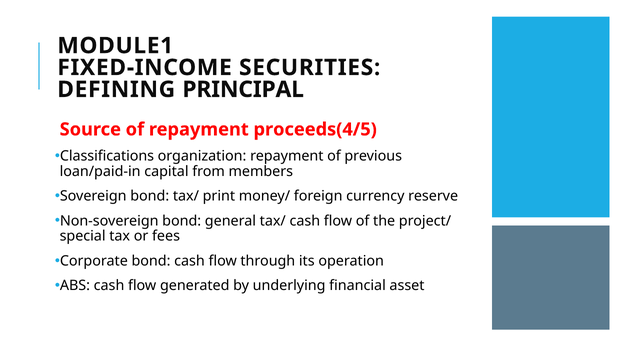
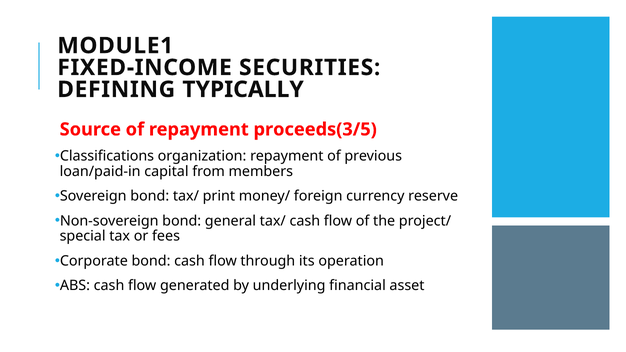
PRINCIPAL: PRINCIPAL -> TYPICALLY
proceeds(4/5: proceeds(4/5 -> proceeds(3/5
